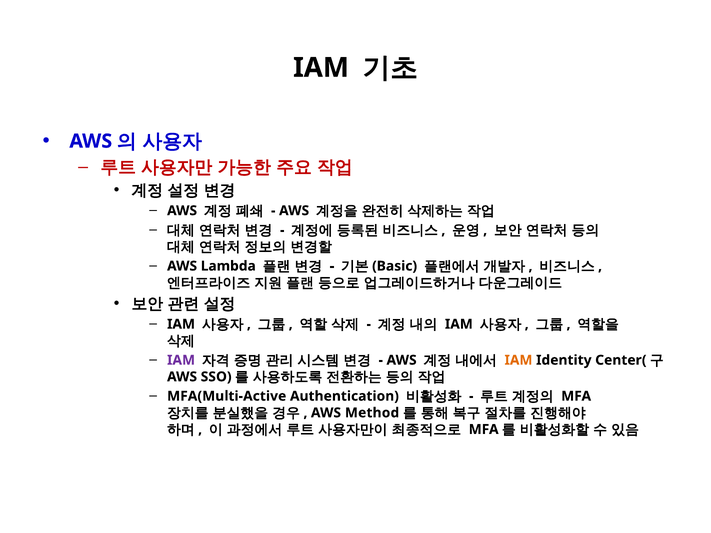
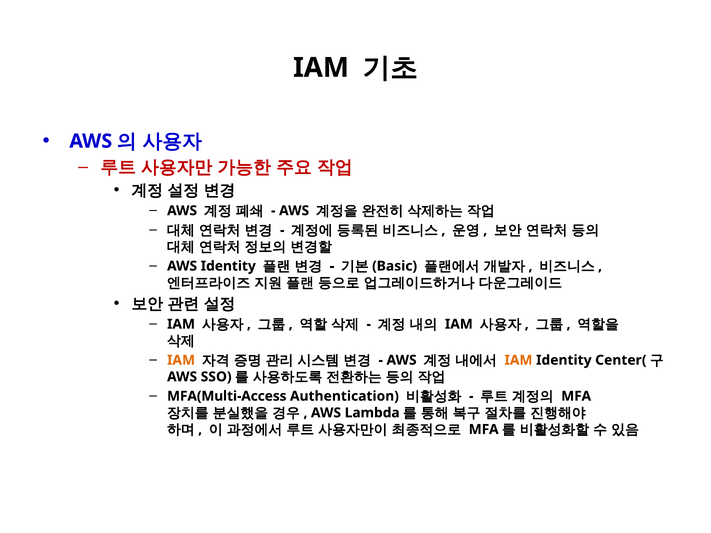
AWS Lambda: Lambda -> Identity
IAM at (181, 360) colour: purple -> orange
MFA(Multi-Active: MFA(Multi-Active -> MFA(Multi-Access
Method: Method -> Lambda
